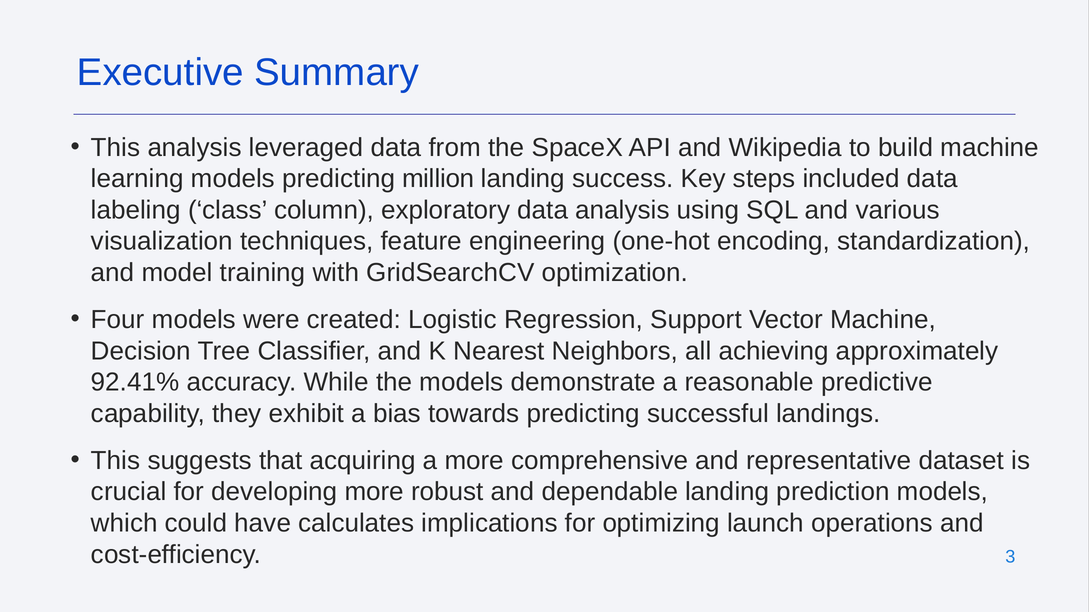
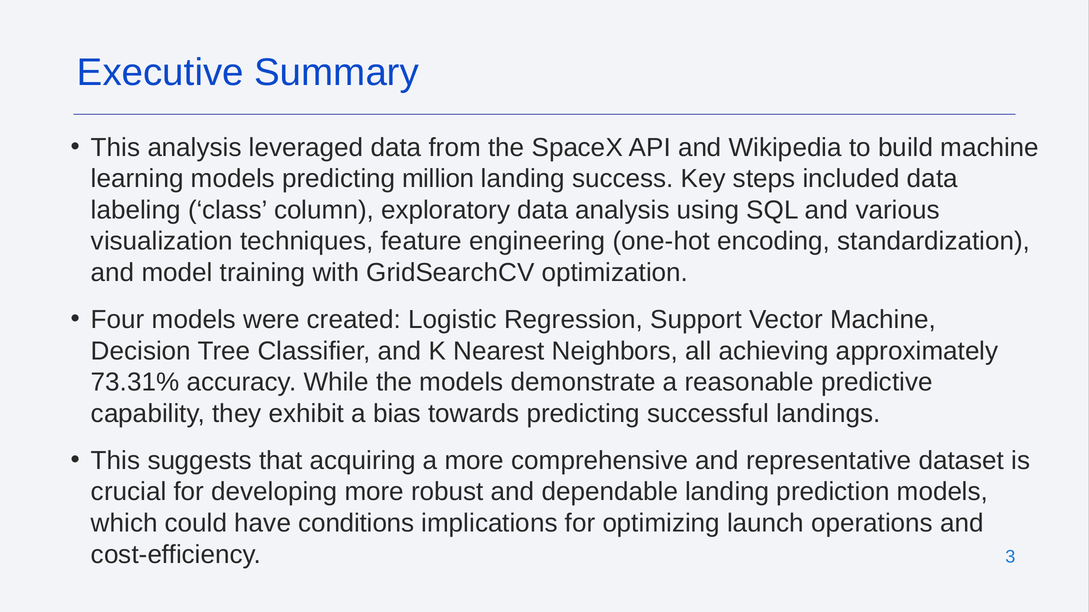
92.41%: 92.41% -> 73.31%
calculates: calculates -> conditions
